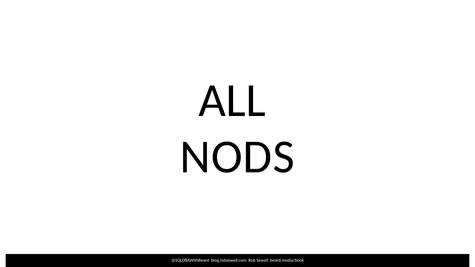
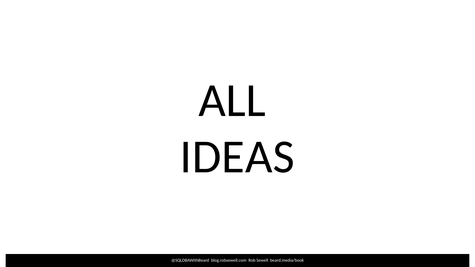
NODS: NODS -> IDEAS
